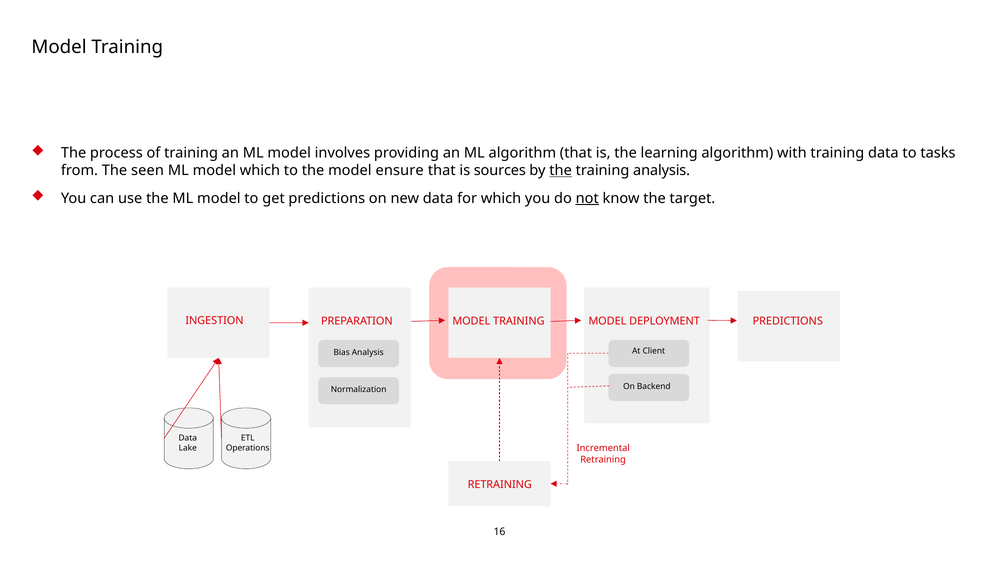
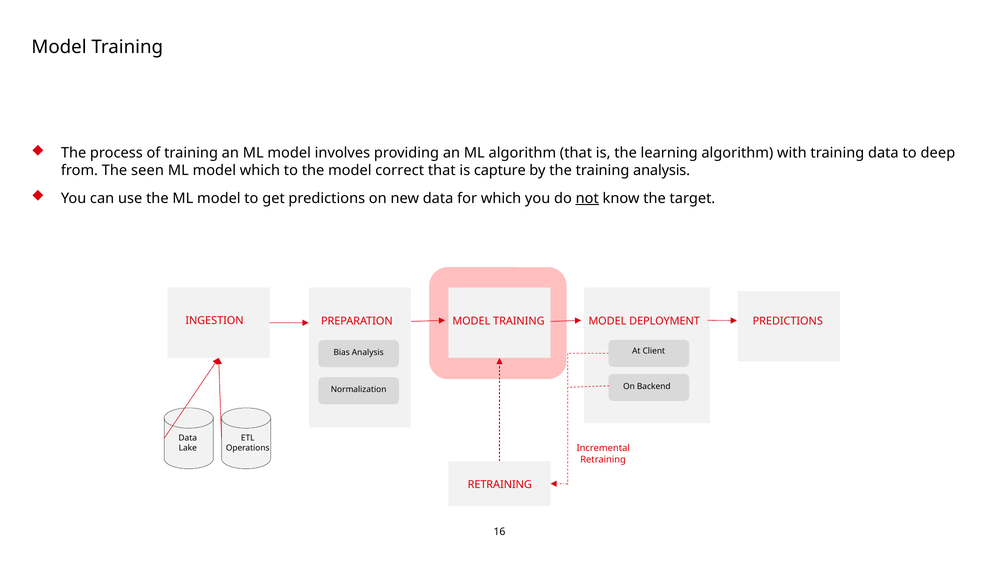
tasks: tasks -> deep
ensure: ensure -> correct
sources: sources -> capture
the at (561, 170) underline: present -> none
